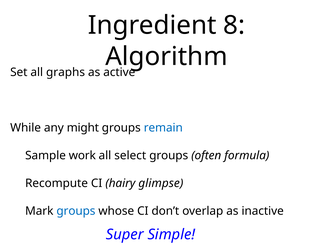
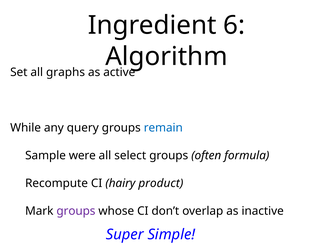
8: 8 -> 6
might: might -> query
work: work -> were
glimpse: glimpse -> product
groups at (76, 211) colour: blue -> purple
